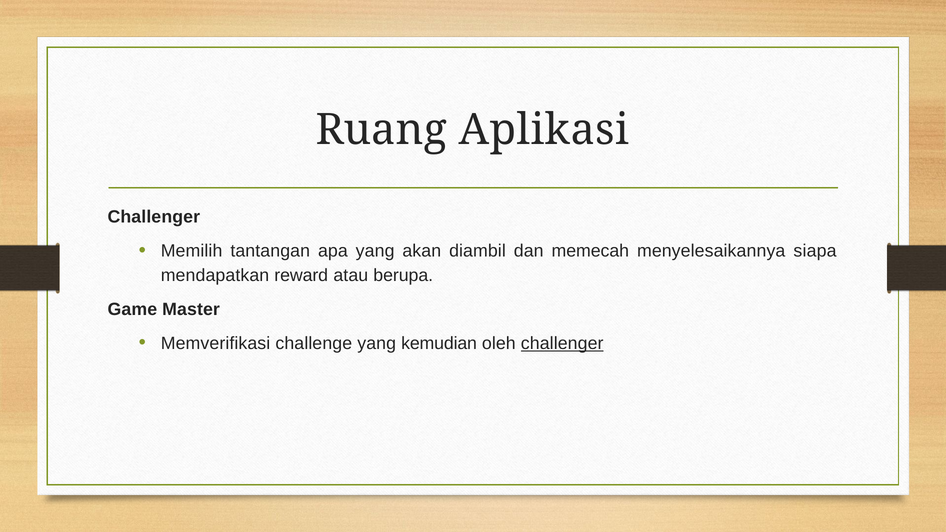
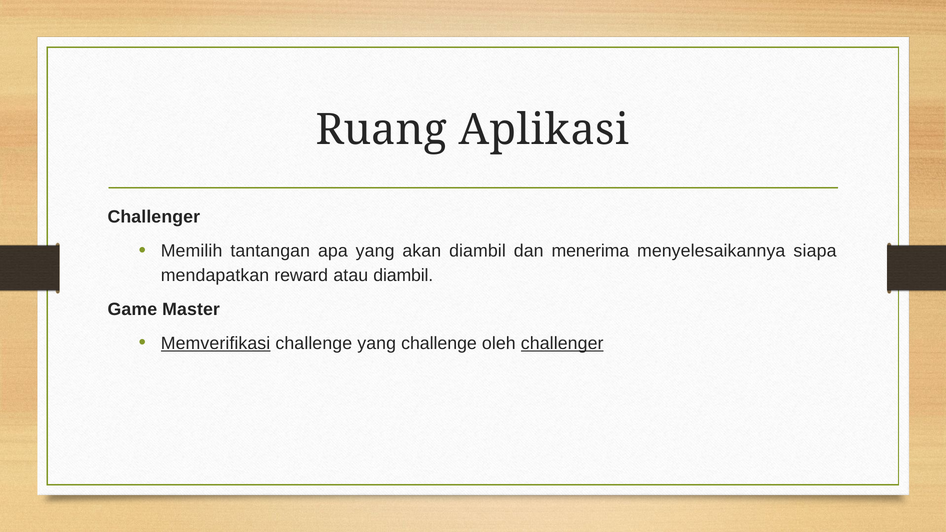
memecah: memecah -> menerima
atau berupa: berupa -> diambil
Memverifikasi underline: none -> present
yang kemudian: kemudian -> challenge
